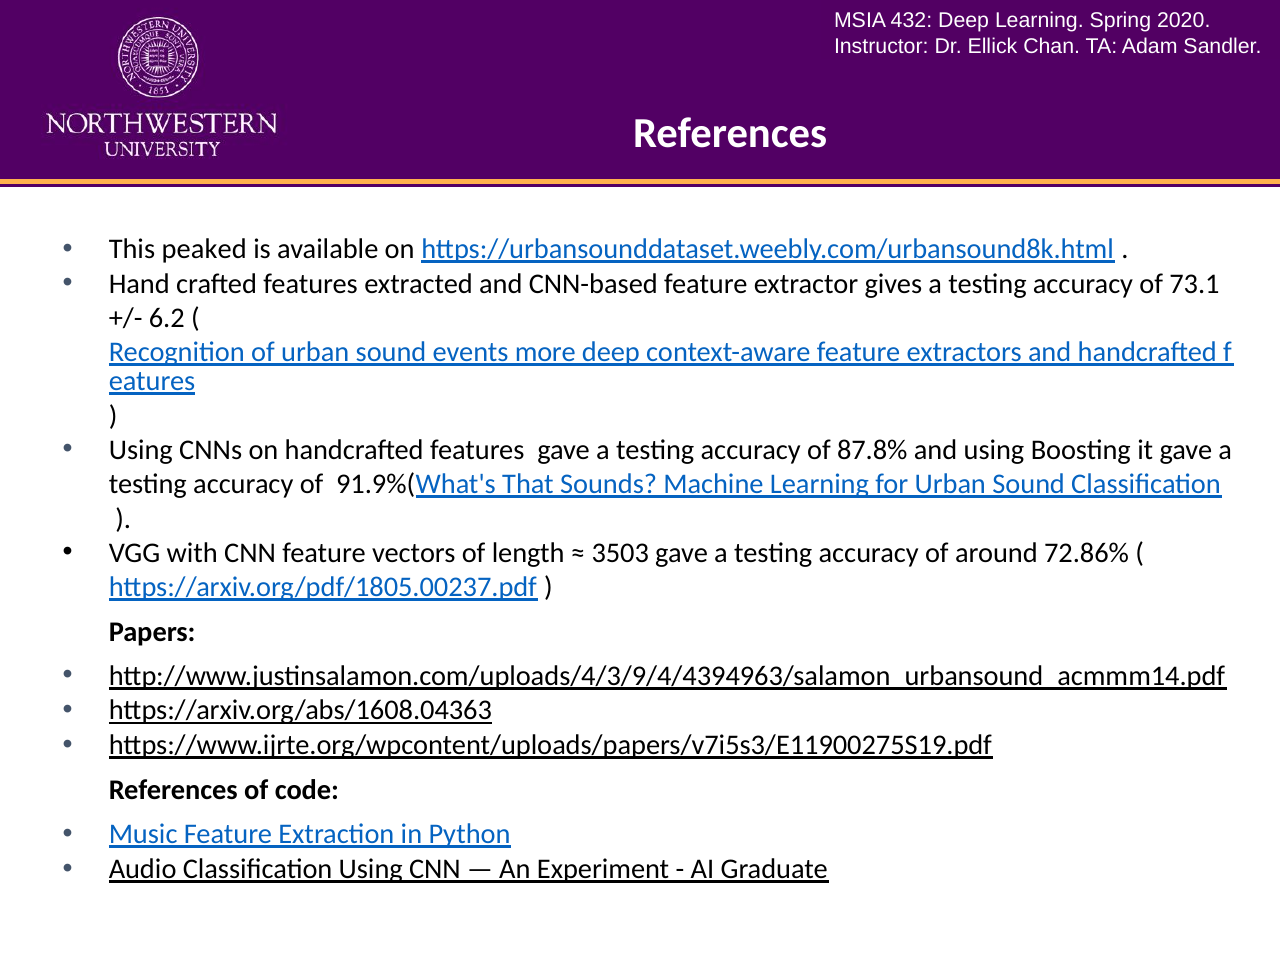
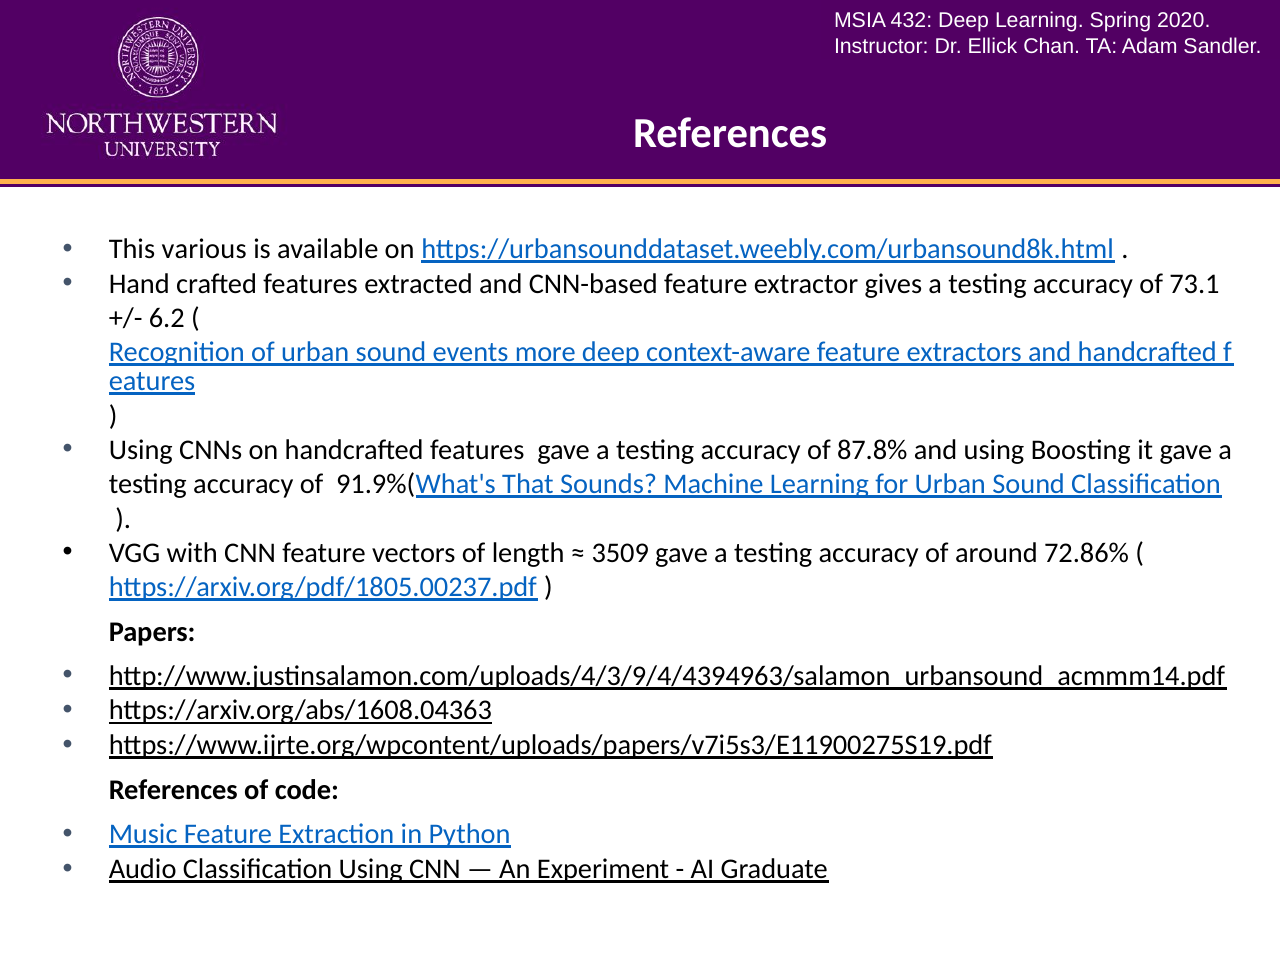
peaked: peaked -> various
3503: 3503 -> 3509
